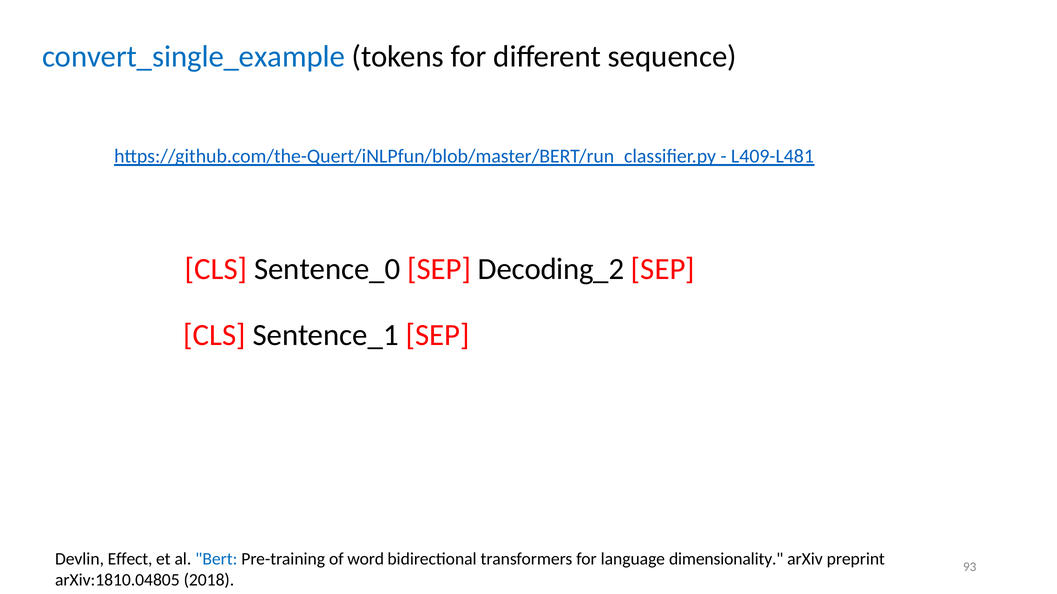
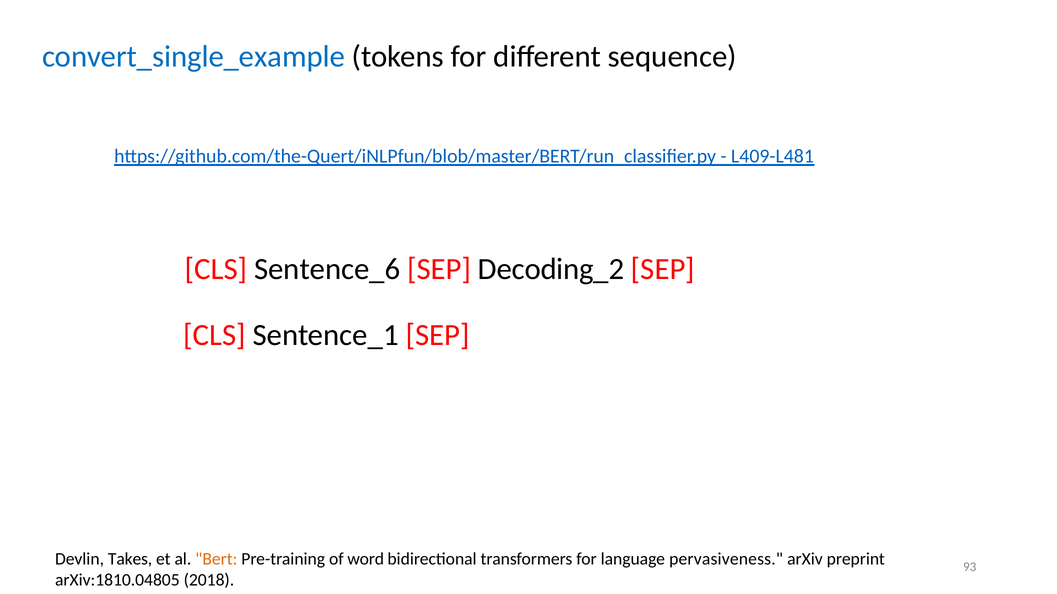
Sentence_0: Sentence_0 -> Sentence_6
Effect: Effect -> Takes
Bert colour: blue -> orange
dimensionality: dimensionality -> pervasiveness
